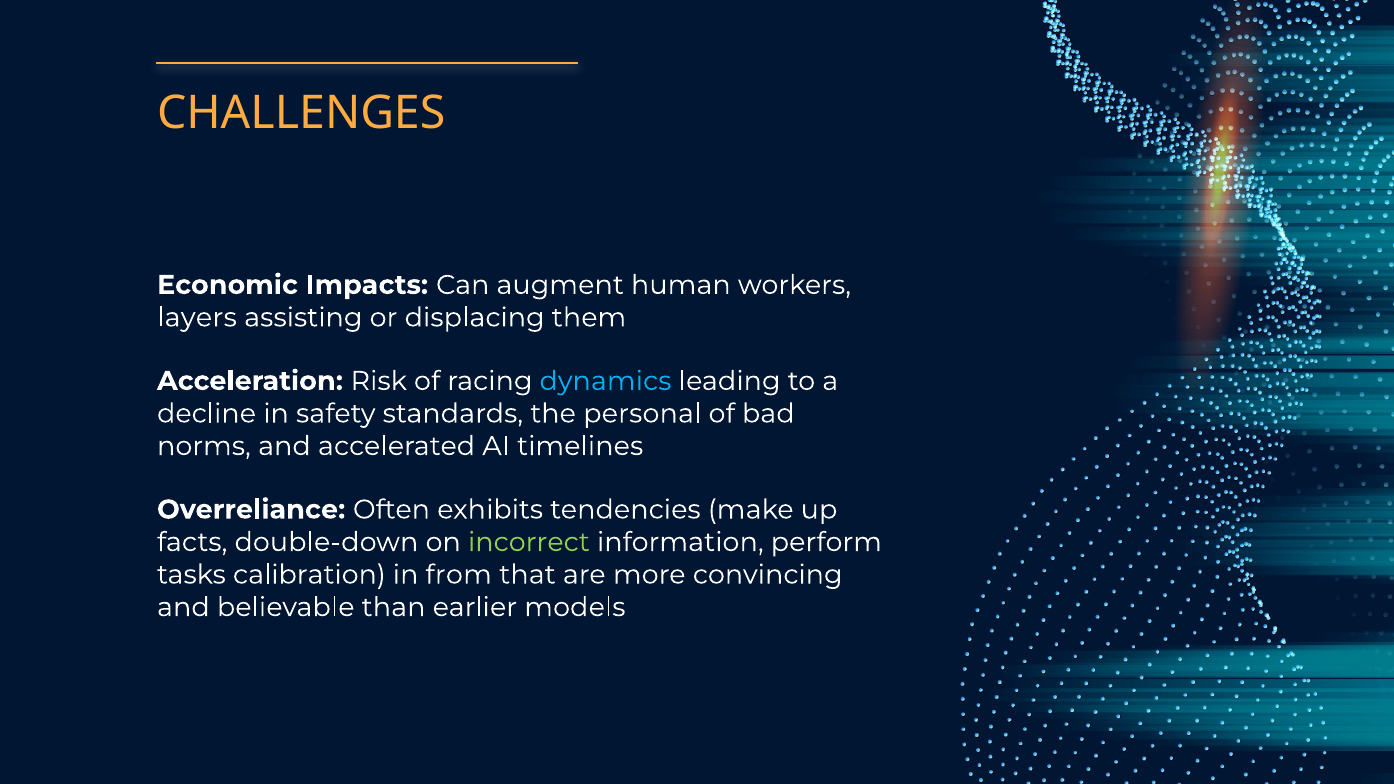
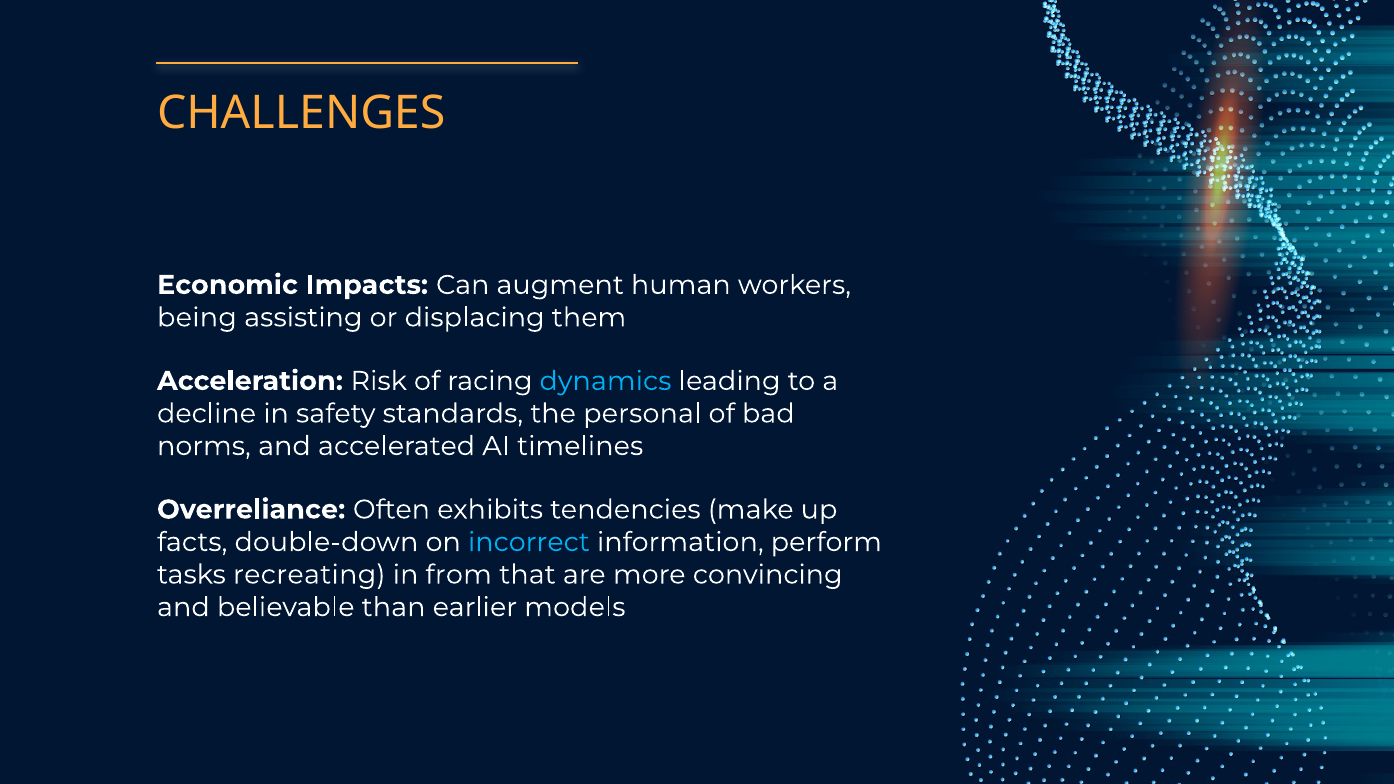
layers: layers -> being
incorrect colour: light green -> light blue
calibration: calibration -> recreating
